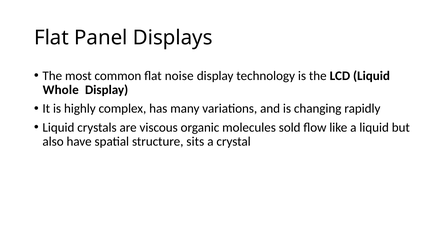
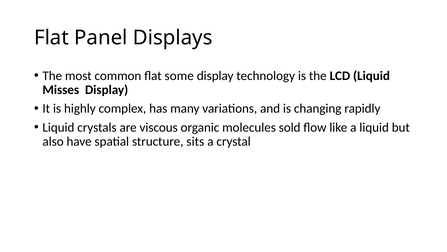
noise: noise -> some
Whole: Whole -> Misses
